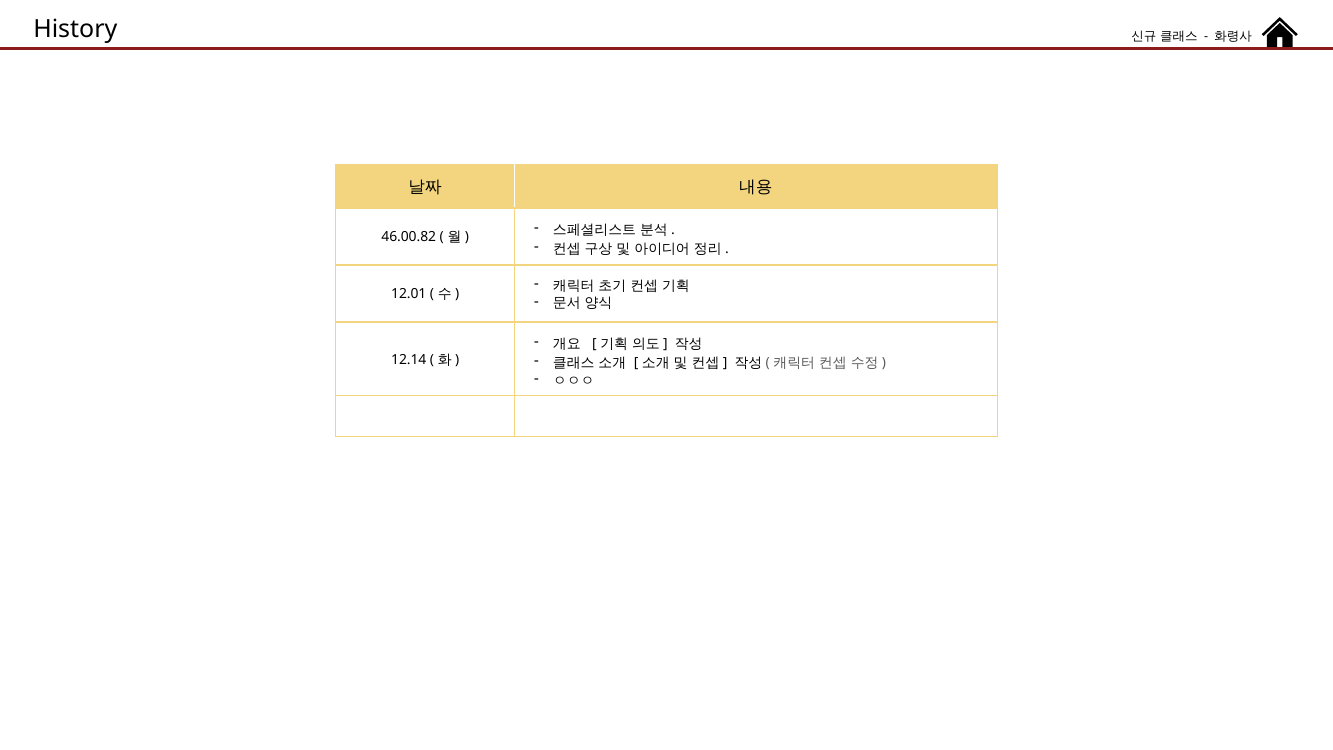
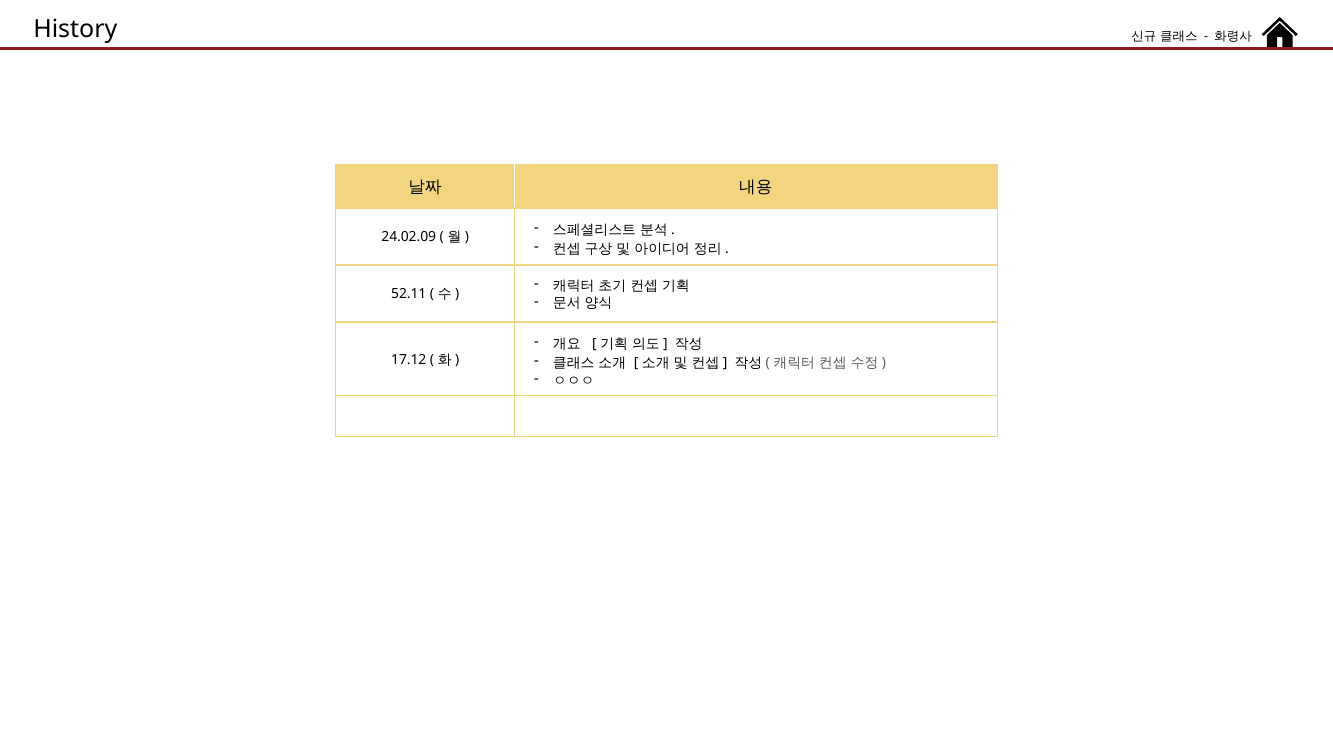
46.00.82: 46.00.82 -> 24.02.09
12.01: 12.01 -> 52.11
12.14: 12.14 -> 17.12
